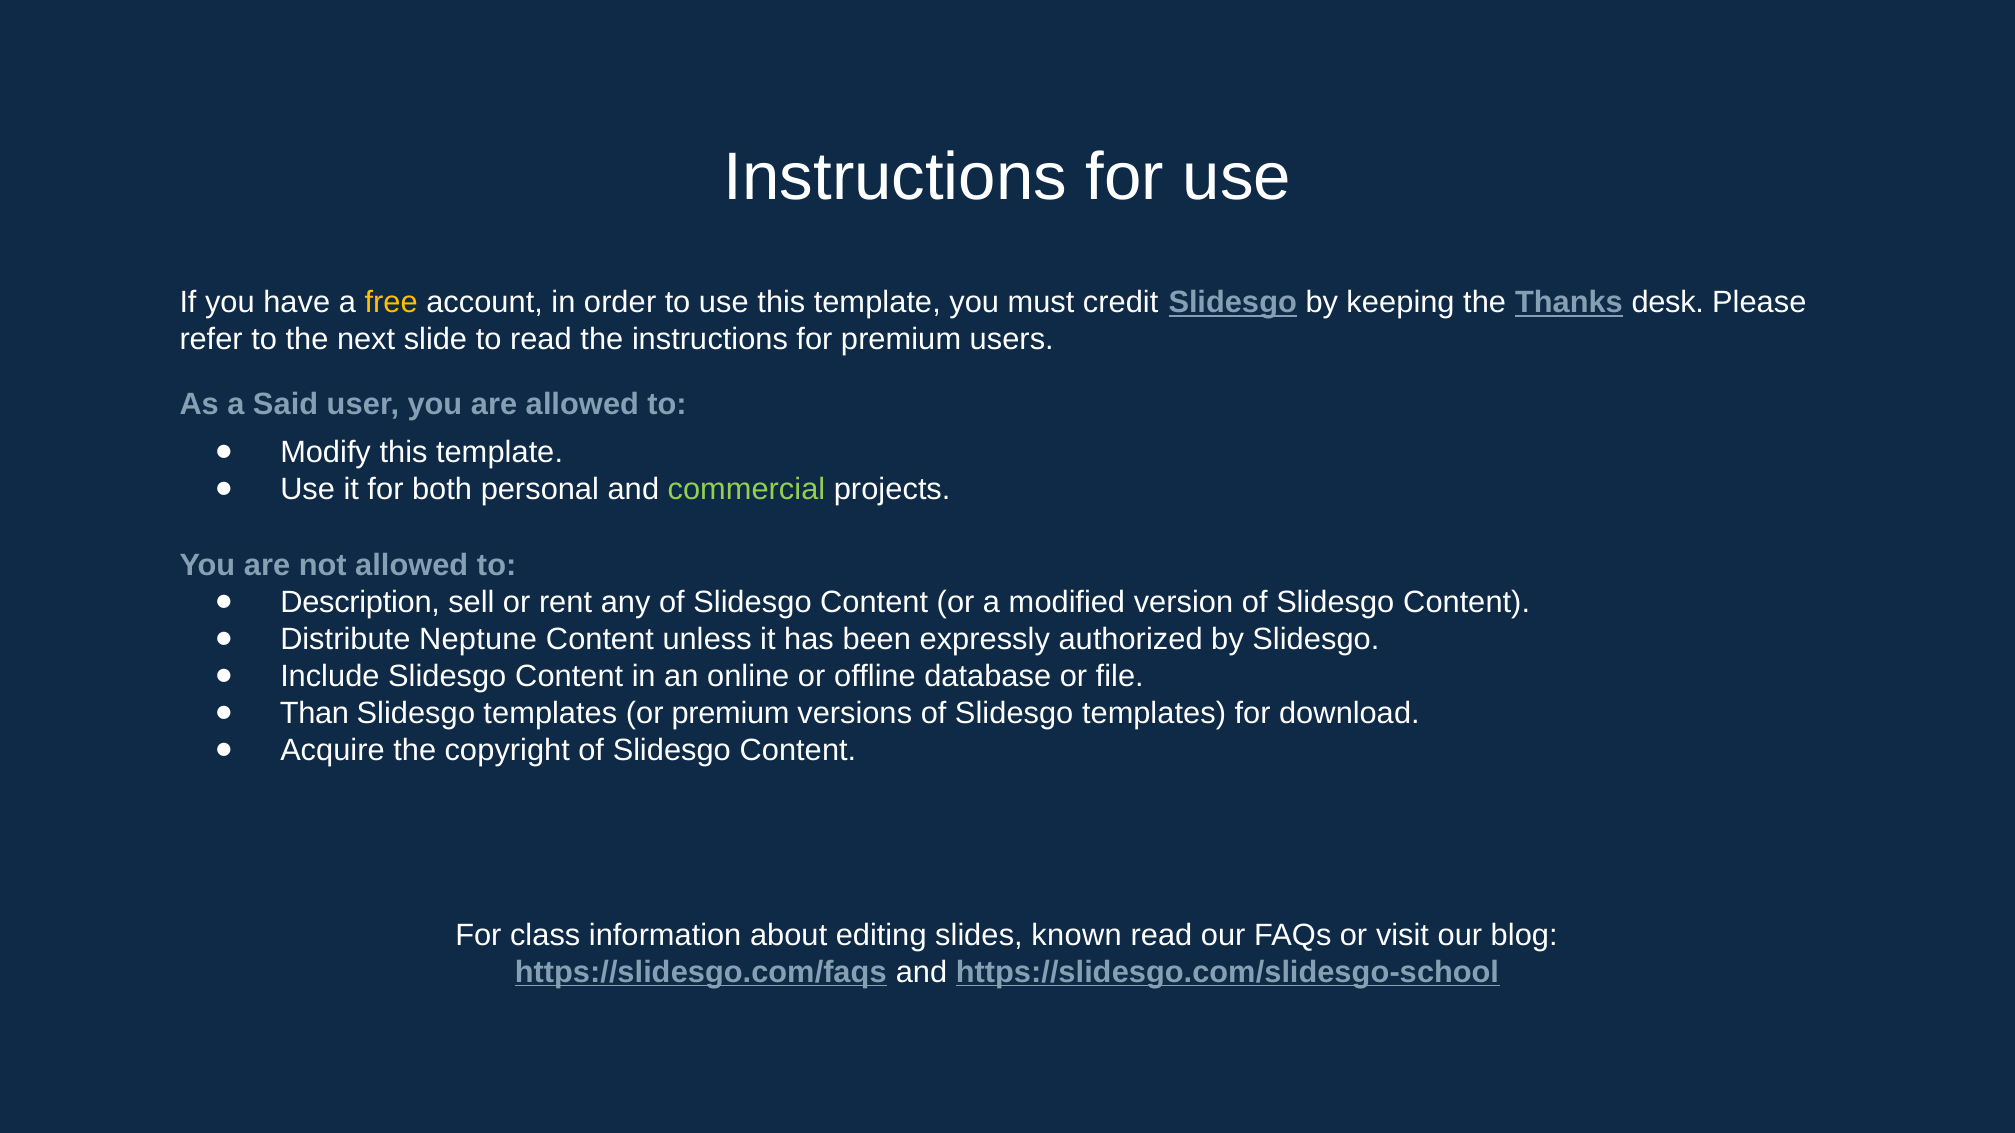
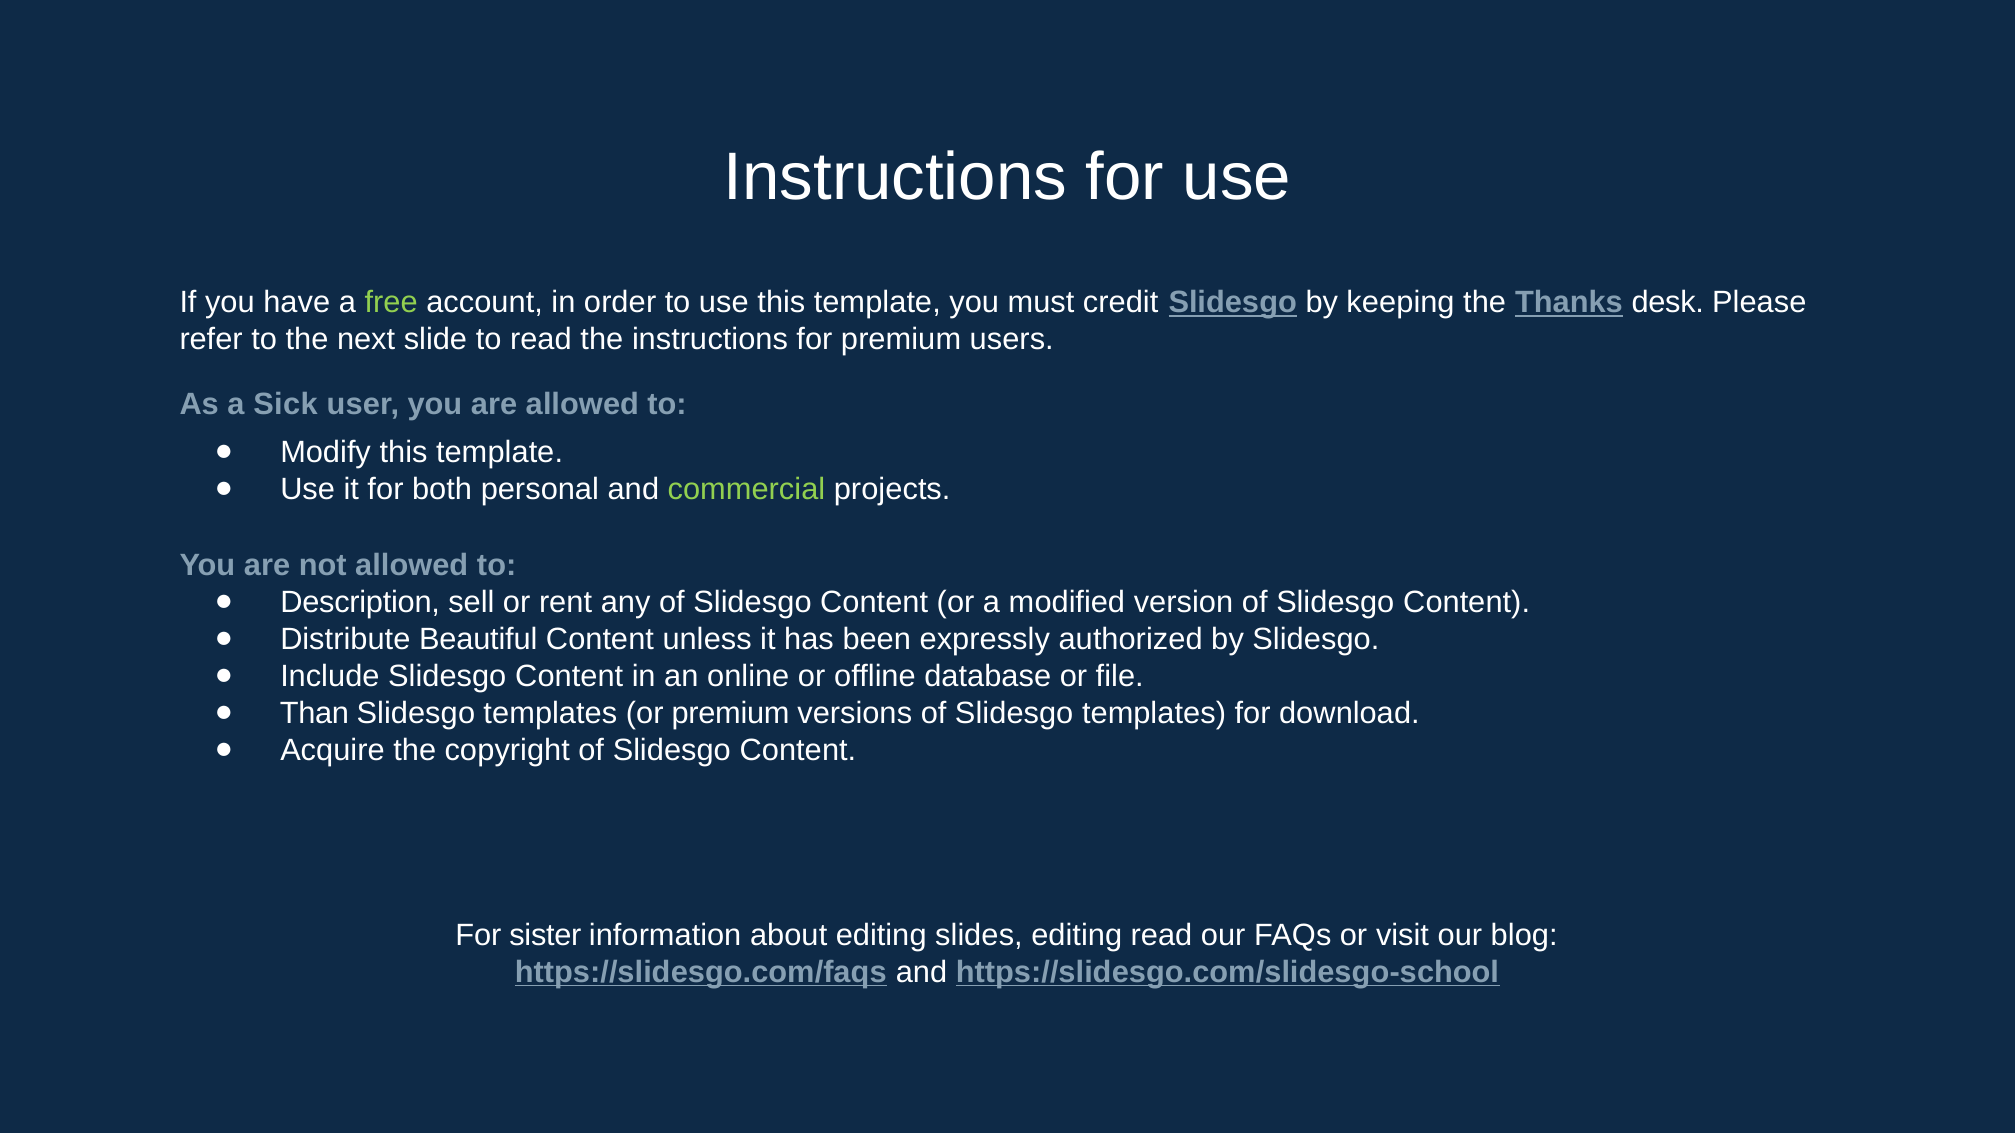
free colour: yellow -> light green
Said: Said -> Sick
Neptune: Neptune -> Beautiful
class: class -> sister
slides known: known -> editing
